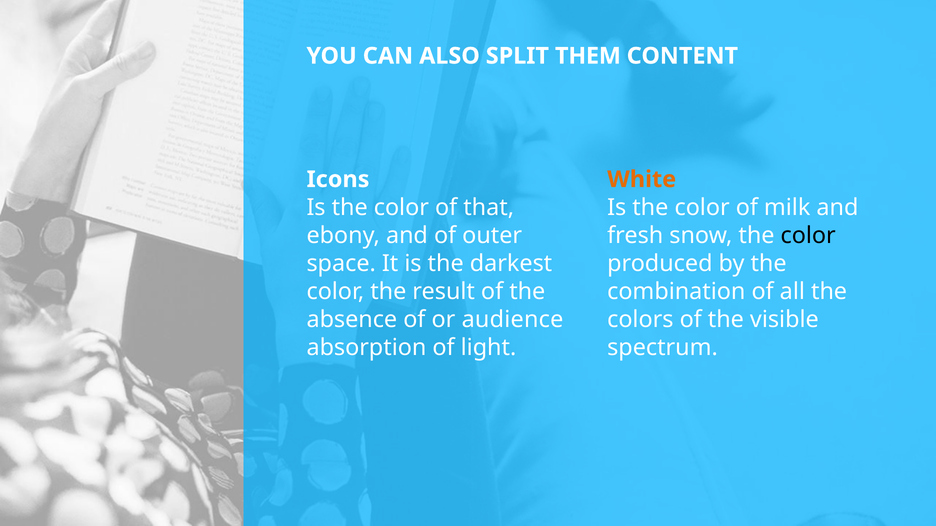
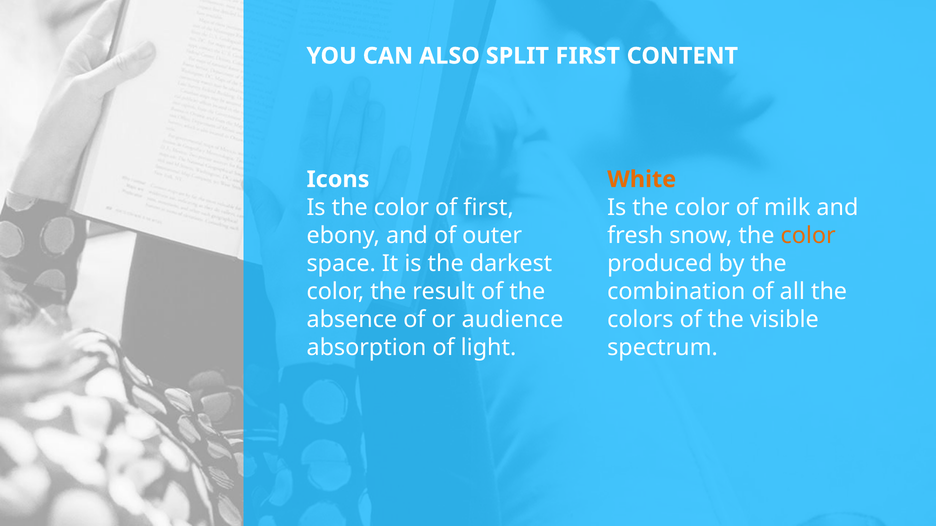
SPLIT THEM: THEM -> FIRST
of that: that -> first
color at (808, 236) colour: black -> orange
